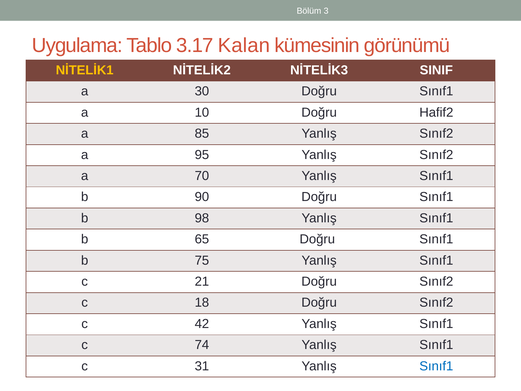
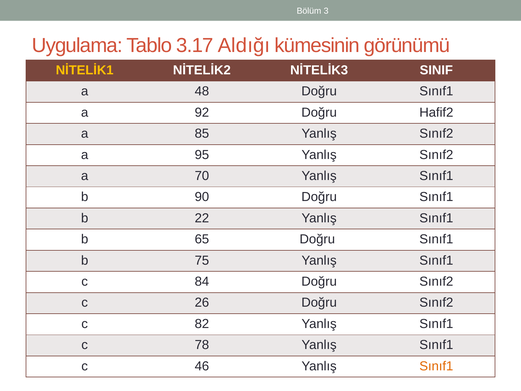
Kalan: Kalan -> Aldığı
30: 30 -> 48
10: 10 -> 92
98: 98 -> 22
21: 21 -> 84
18: 18 -> 26
42: 42 -> 82
74: 74 -> 78
31: 31 -> 46
Sınıf1 at (436, 366) colour: blue -> orange
